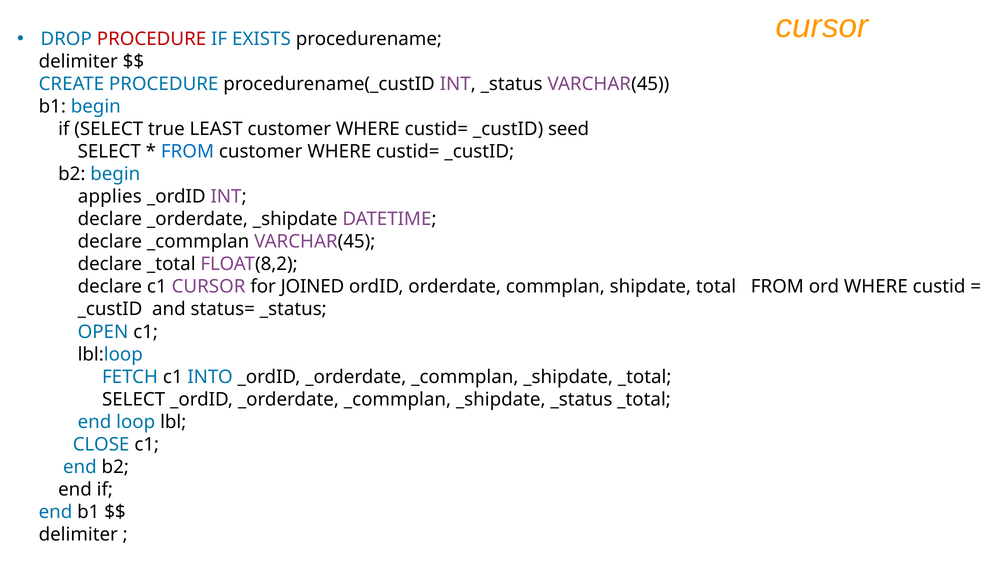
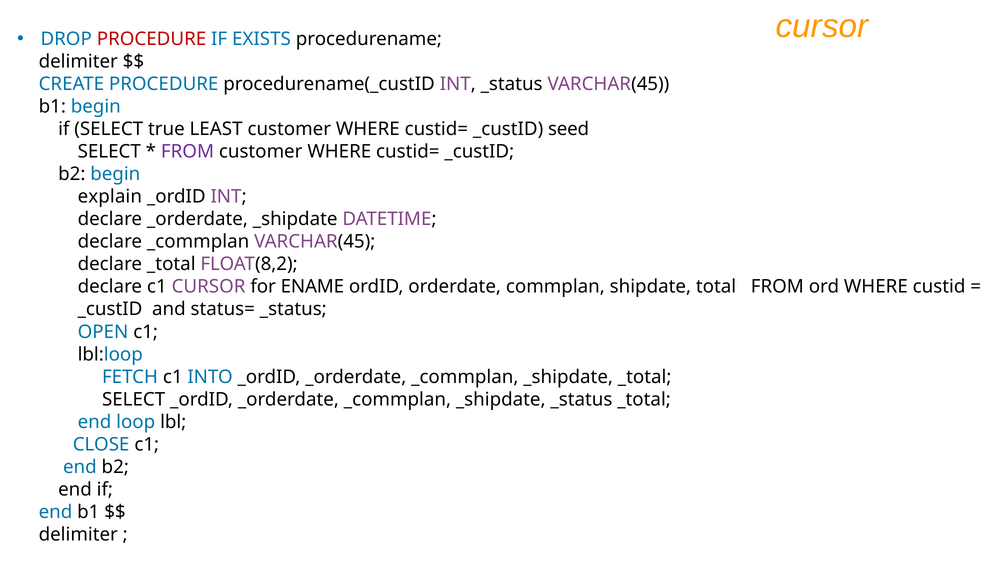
FROM at (187, 152) colour: blue -> purple
applies: applies -> explain
JOINED: JOINED -> ENAME
